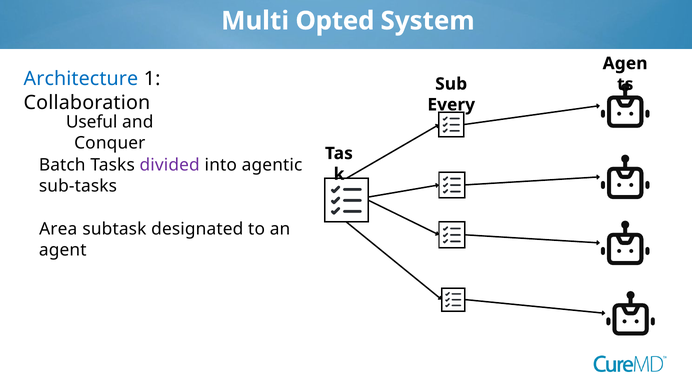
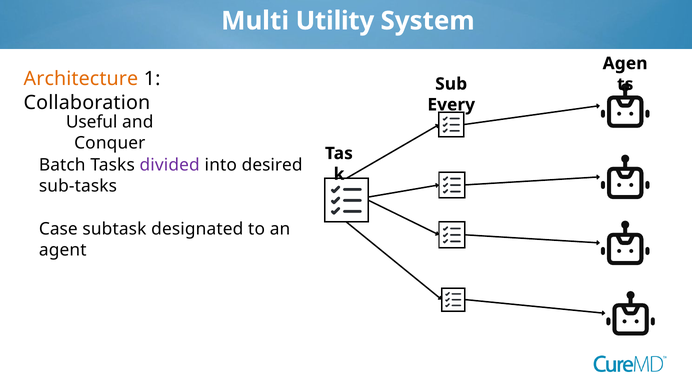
Opted: Opted -> Utility
Architecture colour: blue -> orange
agentic: agentic -> desired
Area: Area -> Case
